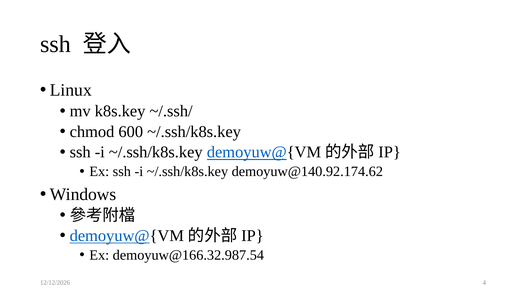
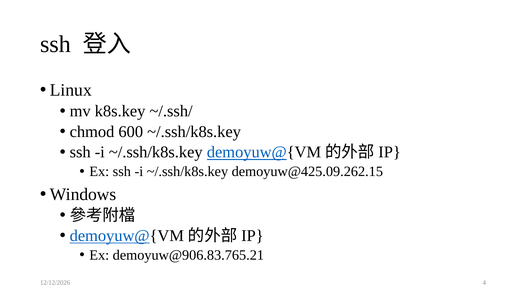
demoyuw@140.92.174.62: demoyuw@140.92.174.62 -> demoyuw@425.09.262.15
demoyuw@166.32.987.54: demoyuw@166.32.987.54 -> demoyuw@906.83.765.21
